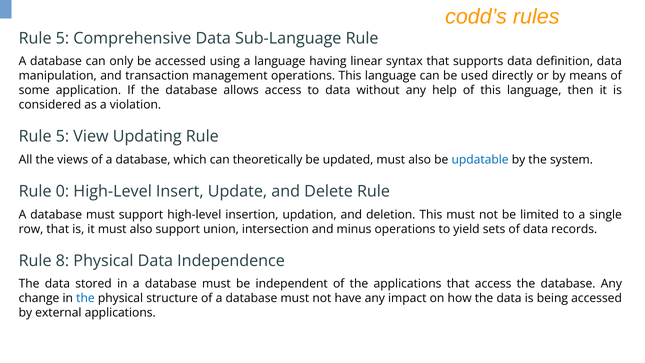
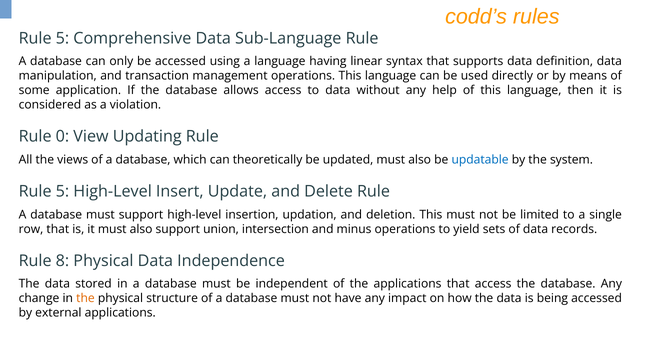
5 at (62, 137): 5 -> 0
0 at (62, 191): 0 -> 5
the at (85, 298) colour: blue -> orange
